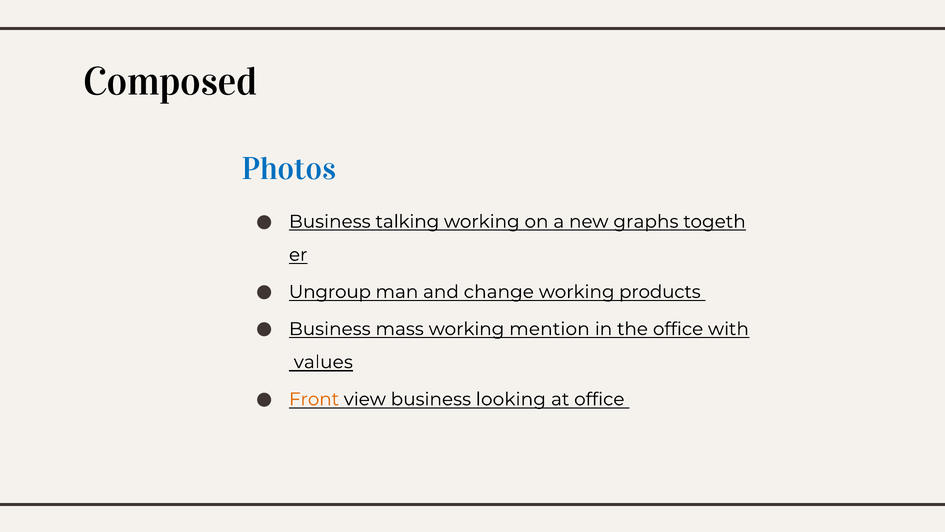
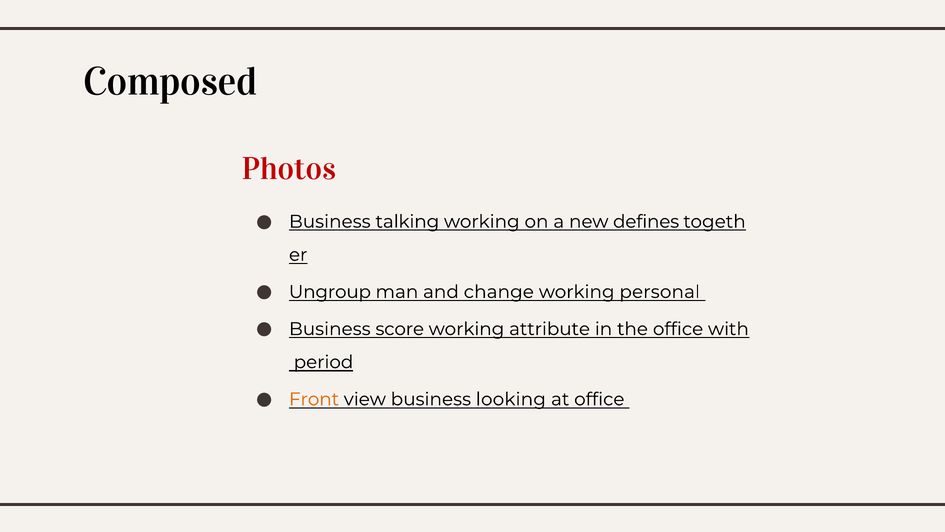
Photos colour: blue -> red
graphs: graphs -> defines
products: products -> personal
mass: mass -> score
mention: mention -> attribute
values: values -> period
